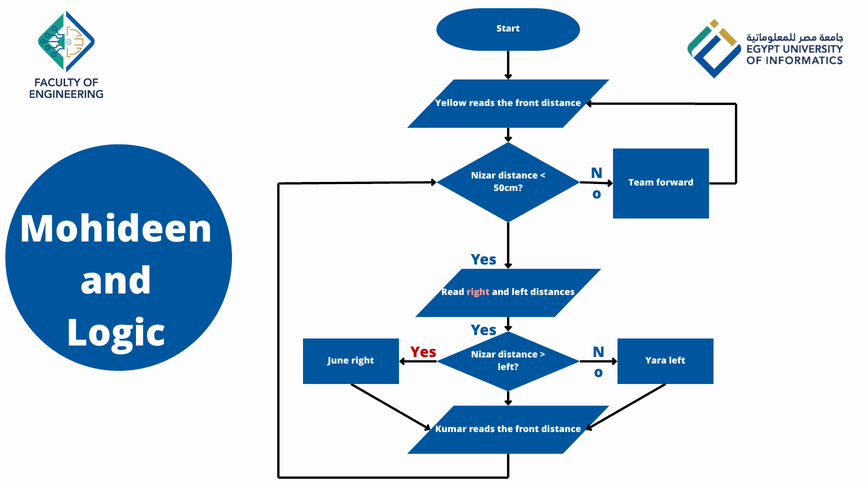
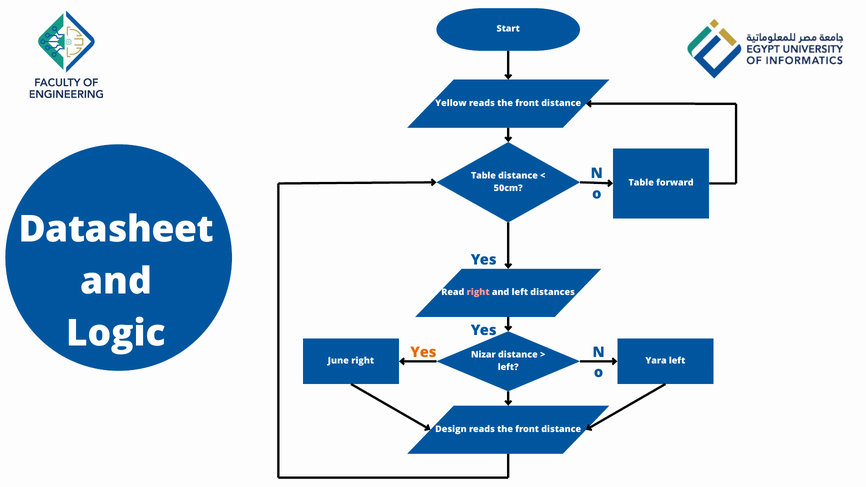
Nizar at (483, 176): Nizar -> Table
Team at (641, 183): Team -> Table
Mohideen: Mohideen -> Datasheet
Yes at (423, 352) colour: red -> orange
Kumar: Kumar -> Design
